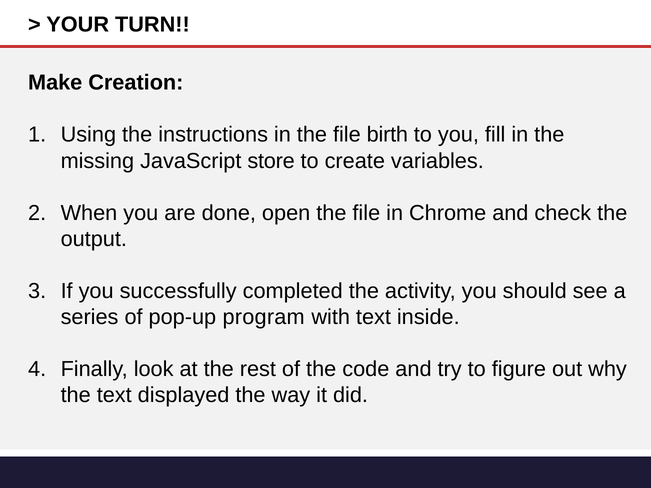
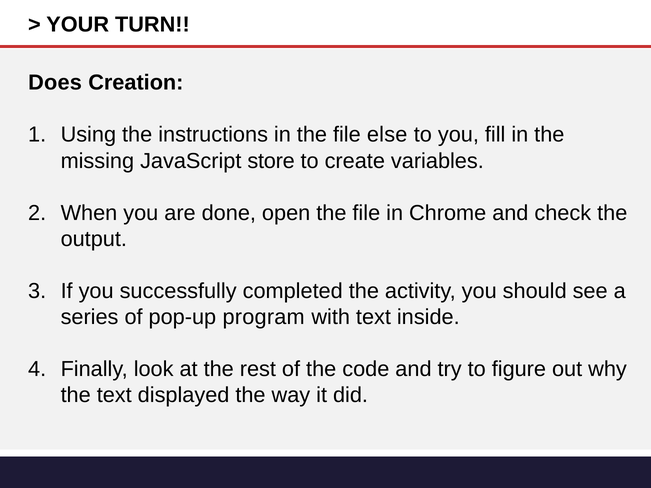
Make: Make -> Does
birth: birth -> else
